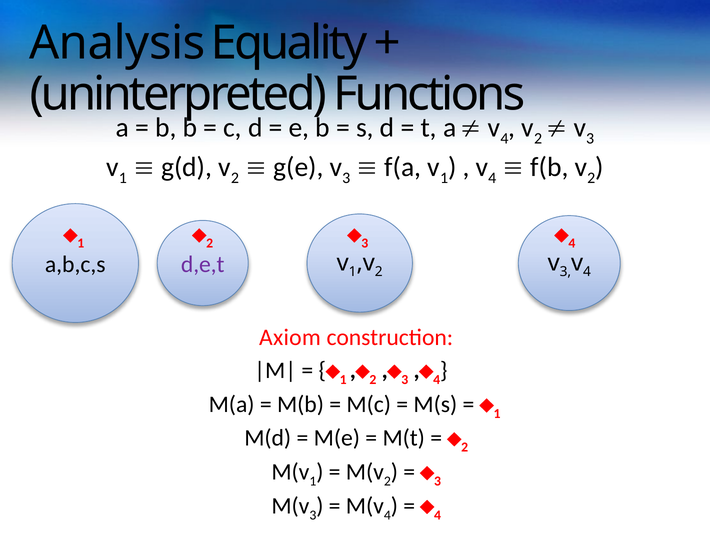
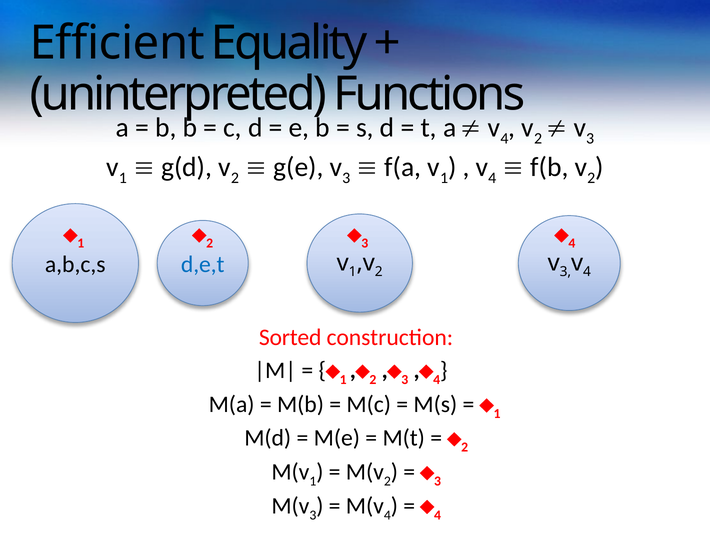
Analysis: Analysis -> Efficient
d,e,t colour: purple -> blue
Axiom: Axiom -> Sorted
